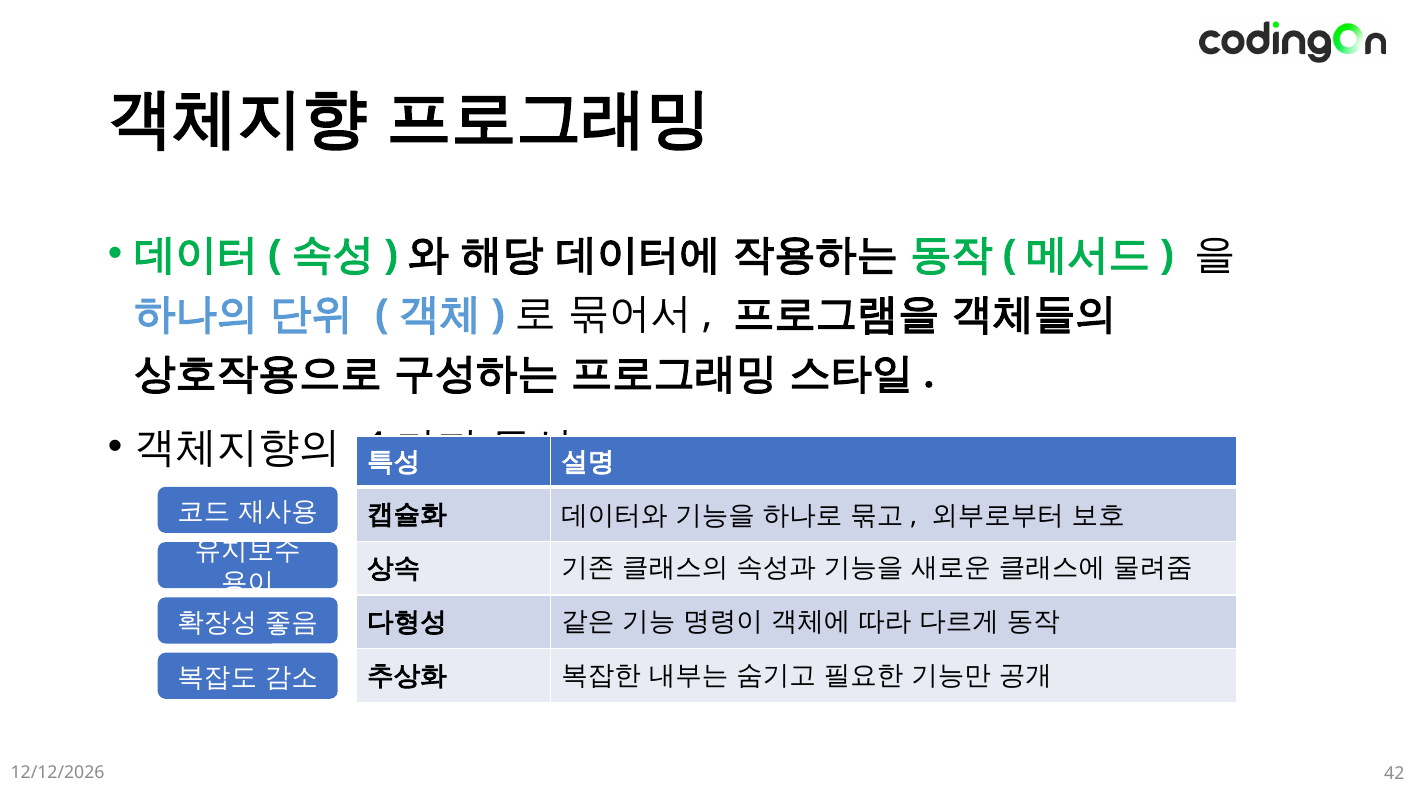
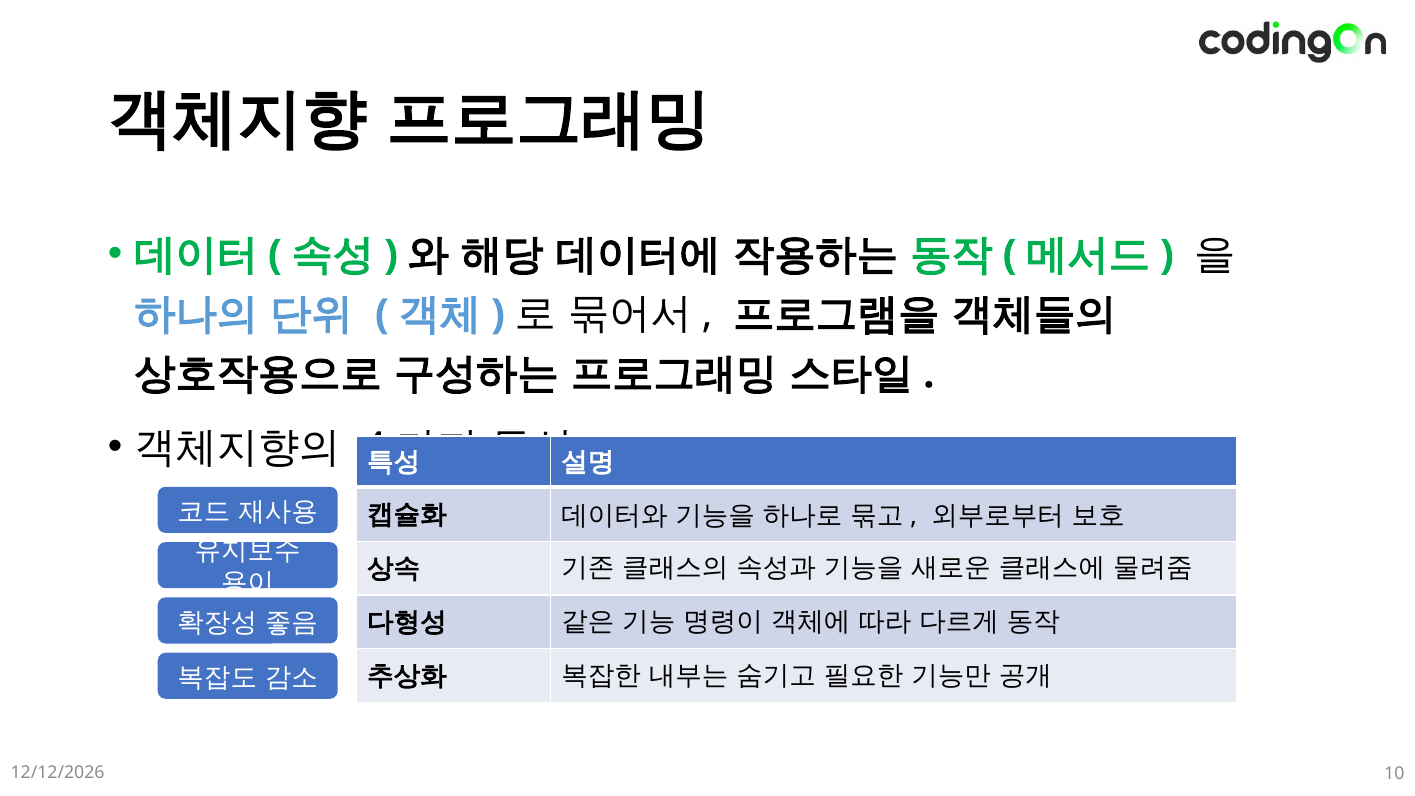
42: 42 -> 10
